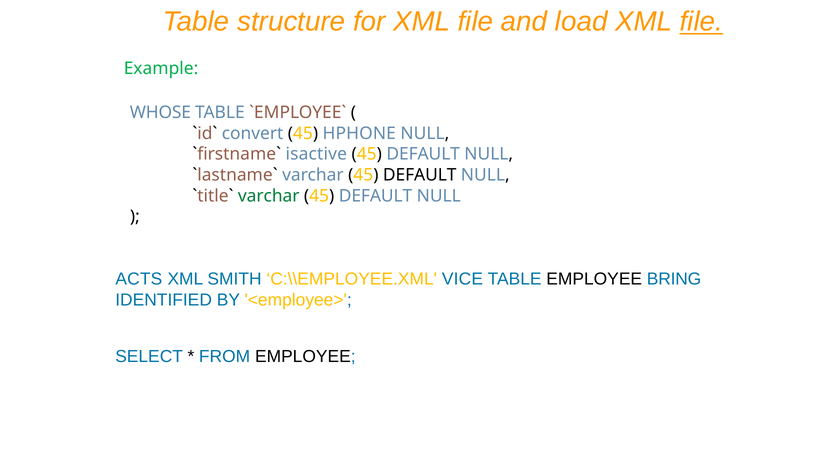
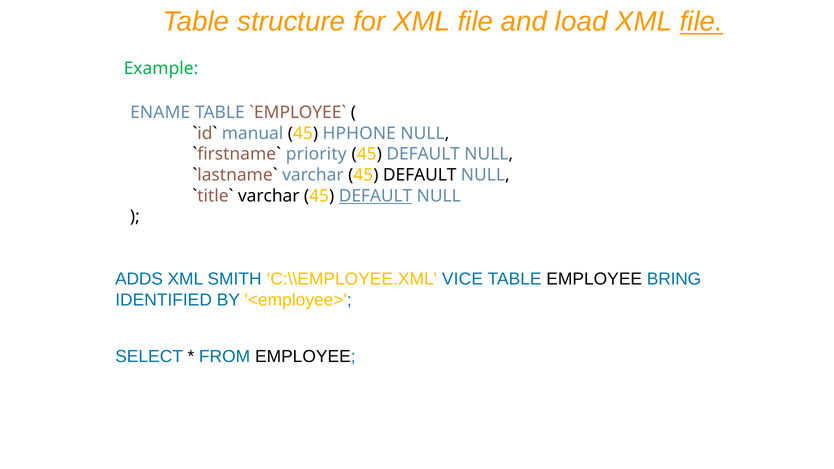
WHOSE: WHOSE -> ENAME
convert: convert -> manual
isactive: isactive -> priority
varchar at (269, 196) colour: green -> black
DEFAULT at (376, 196) underline: none -> present
ACTS: ACTS -> ADDS
